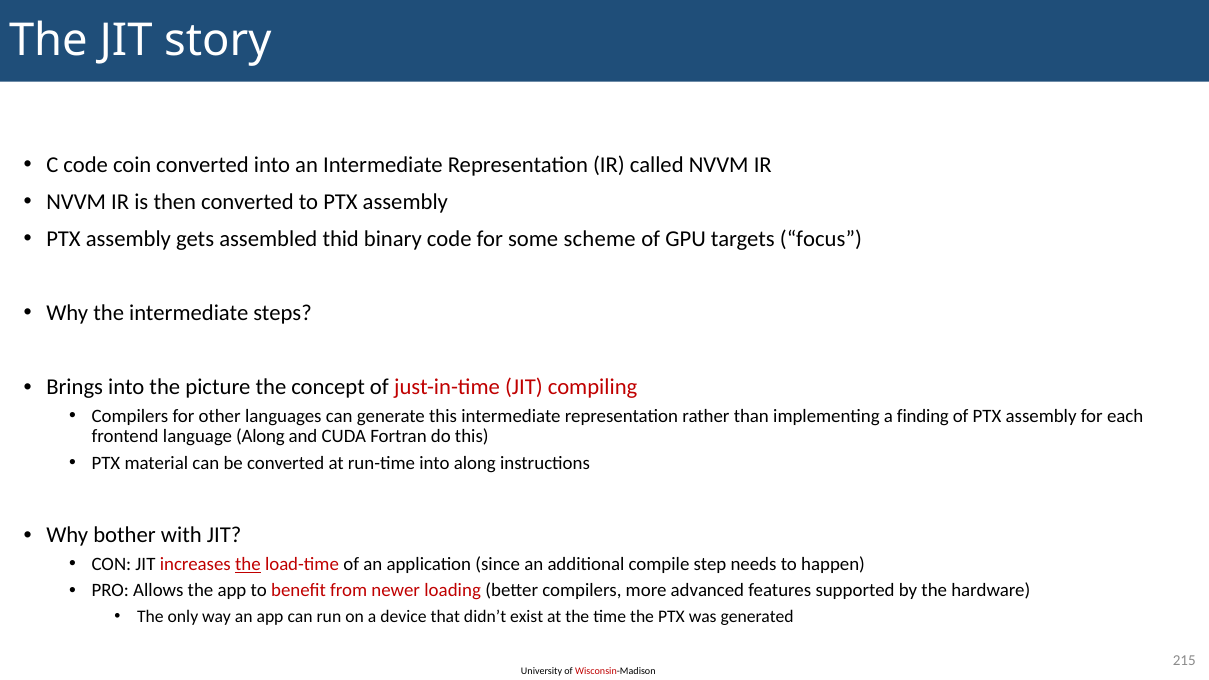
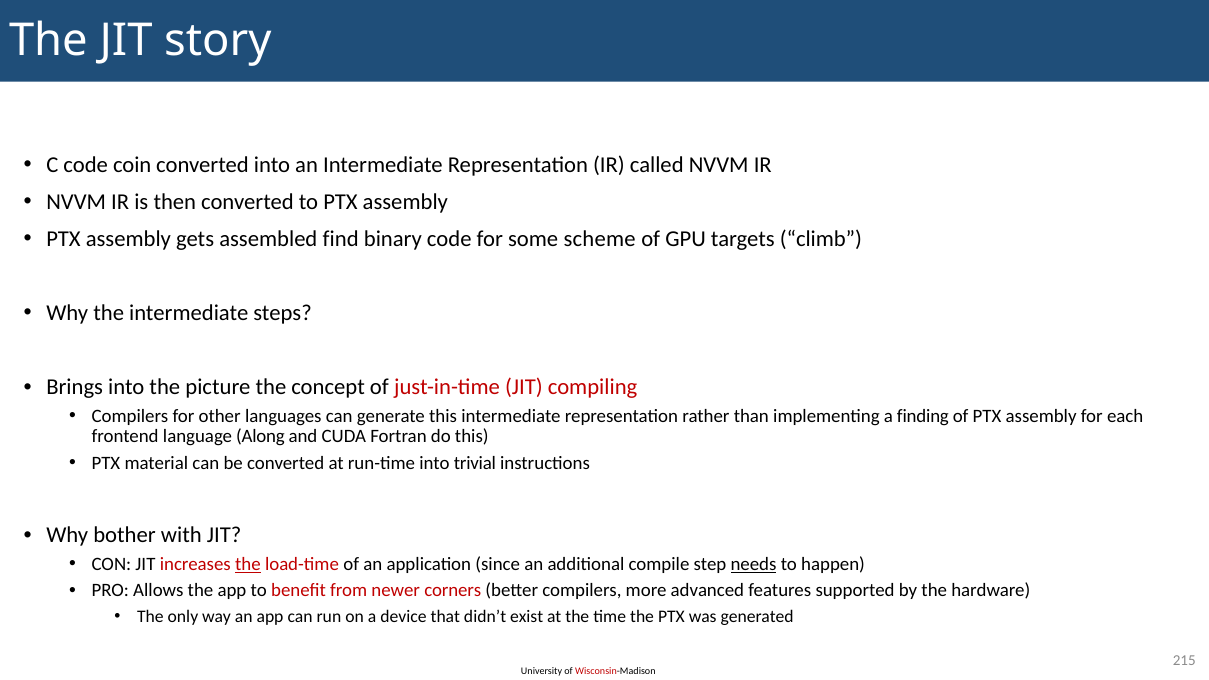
thid: thid -> find
focus: focus -> climb
into along: along -> trivial
needs underline: none -> present
loading: loading -> corners
